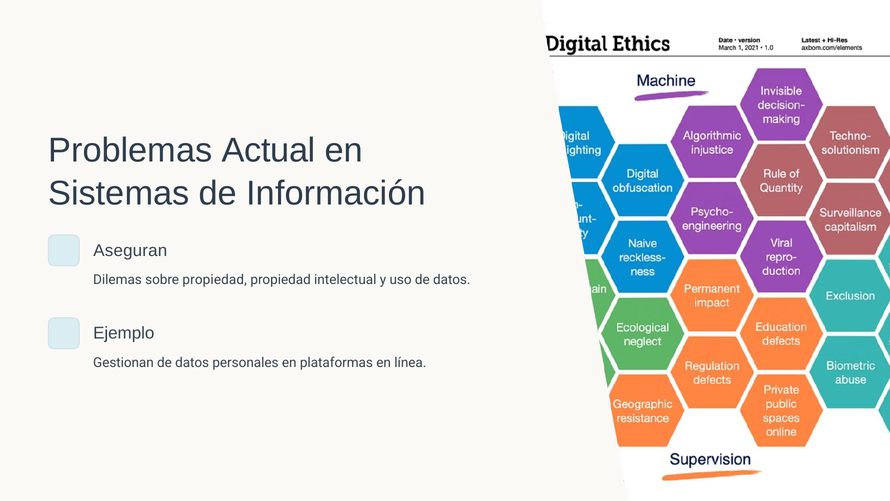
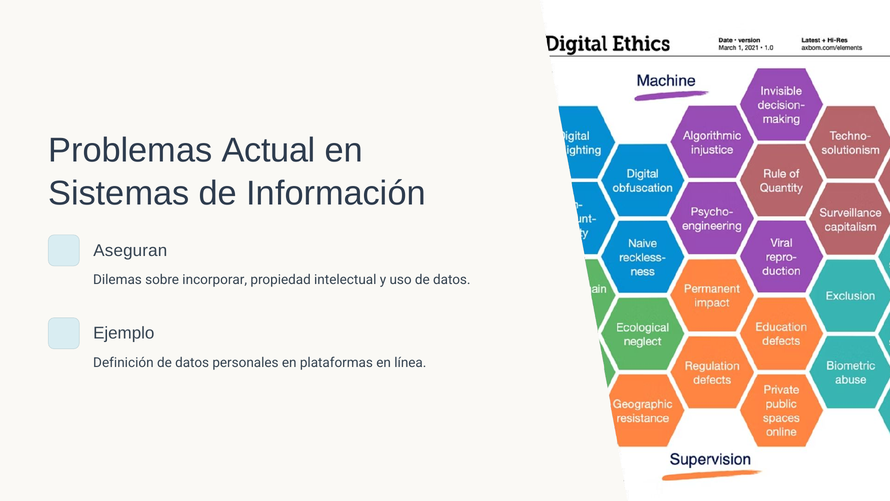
sobre propiedad: propiedad -> incorporar
Gestionan: Gestionan -> Definición
